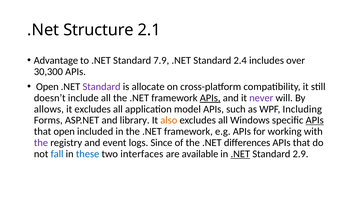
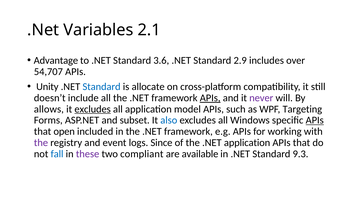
Structure: Structure -> Variables
7.9: 7.9 -> 3.6
2.4: 2.4 -> 2.9
30,300: 30,300 -> 54,707
Open at (47, 87): Open -> Unity
Standard at (102, 87) colour: purple -> blue
excludes at (93, 109) underline: none -> present
Including: Including -> Targeting
library: library -> subset
also colour: orange -> blue
.NET differences: differences -> application
these colour: blue -> purple
interfaces: interfaces -> compliant
.NET at (240, 154) underline: present -> none
2.9: 2.9 -> 9.3
